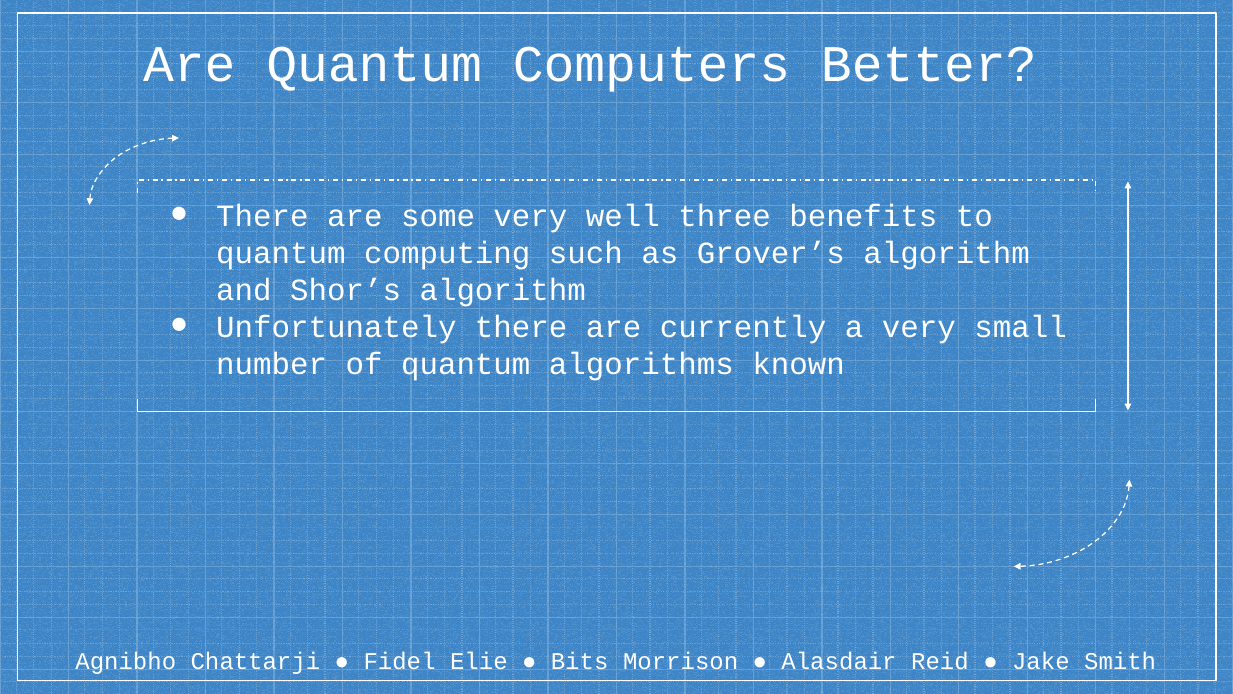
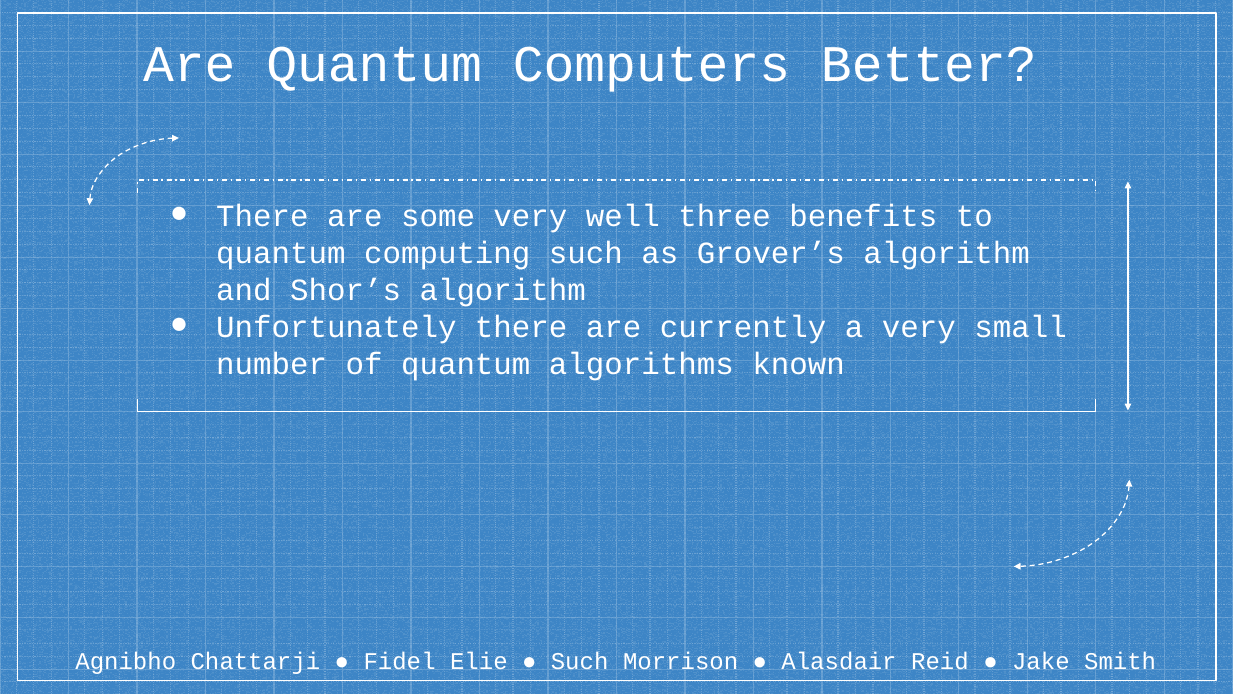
Bits at (580, 661): Bits -> Such
